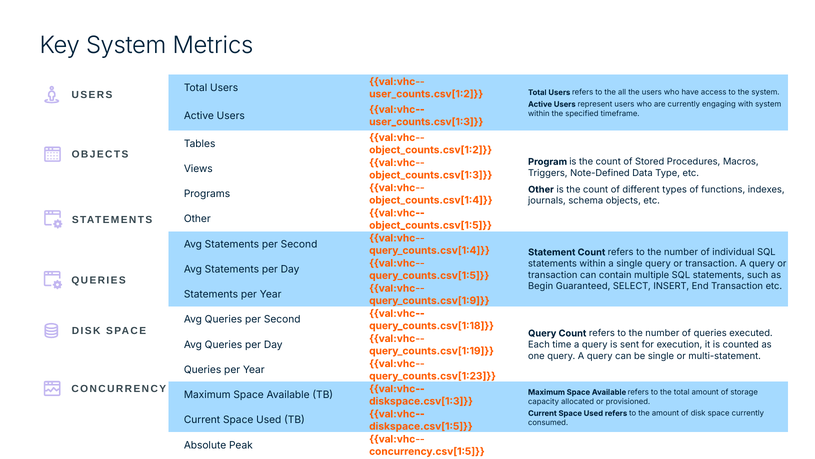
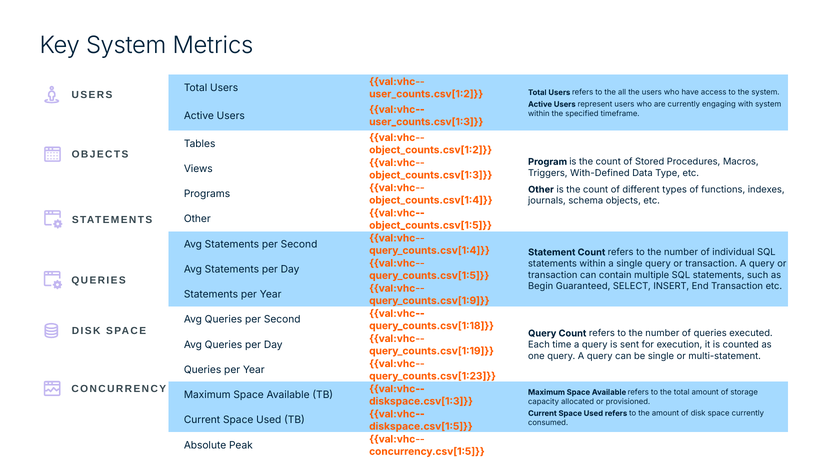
Note-Defined: Note-Defined -> With-Defined
